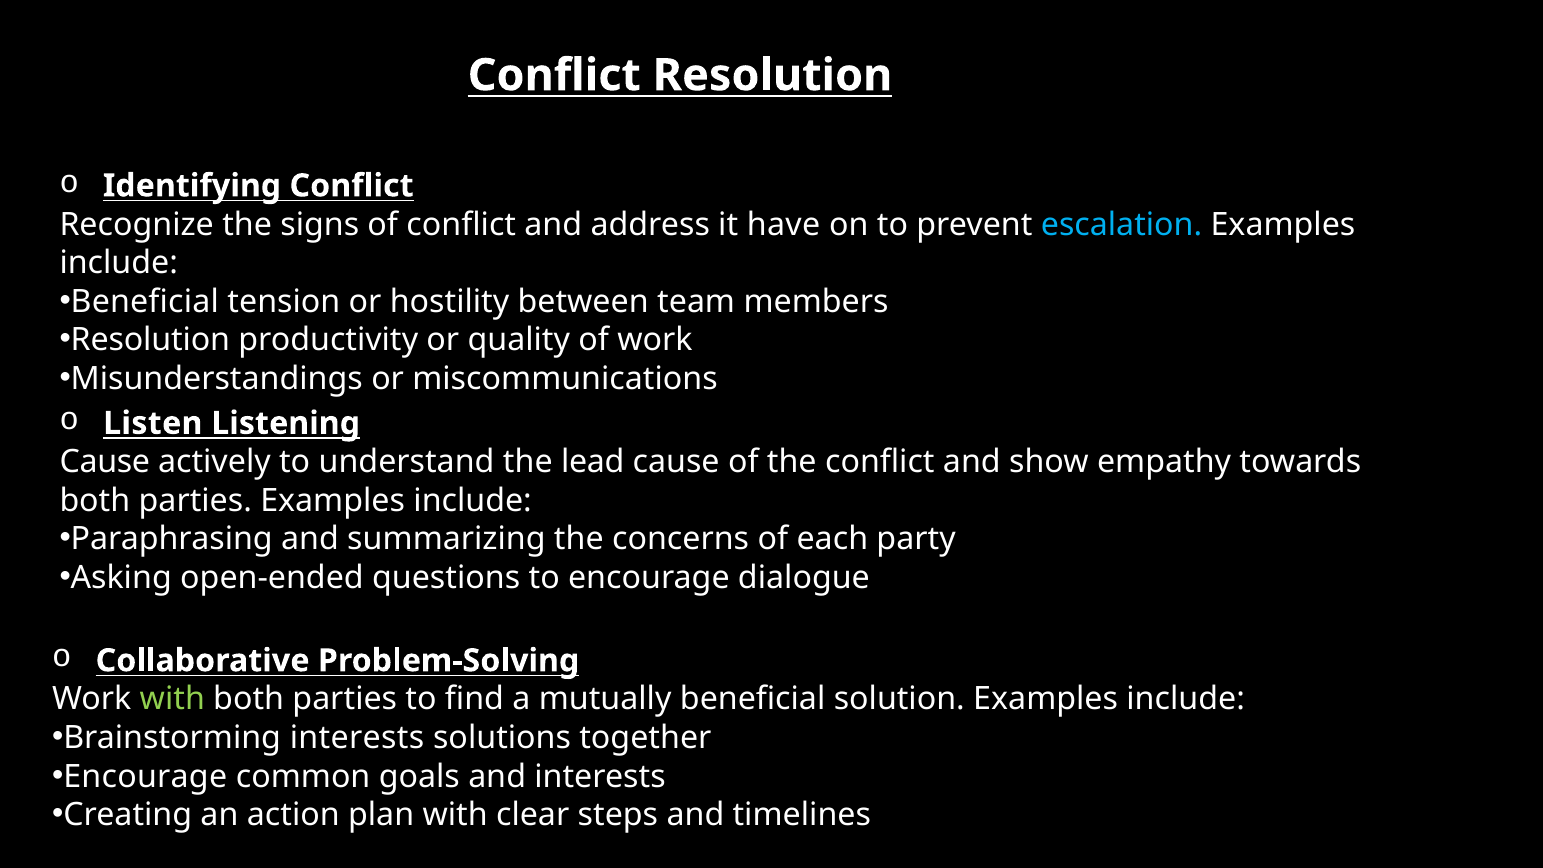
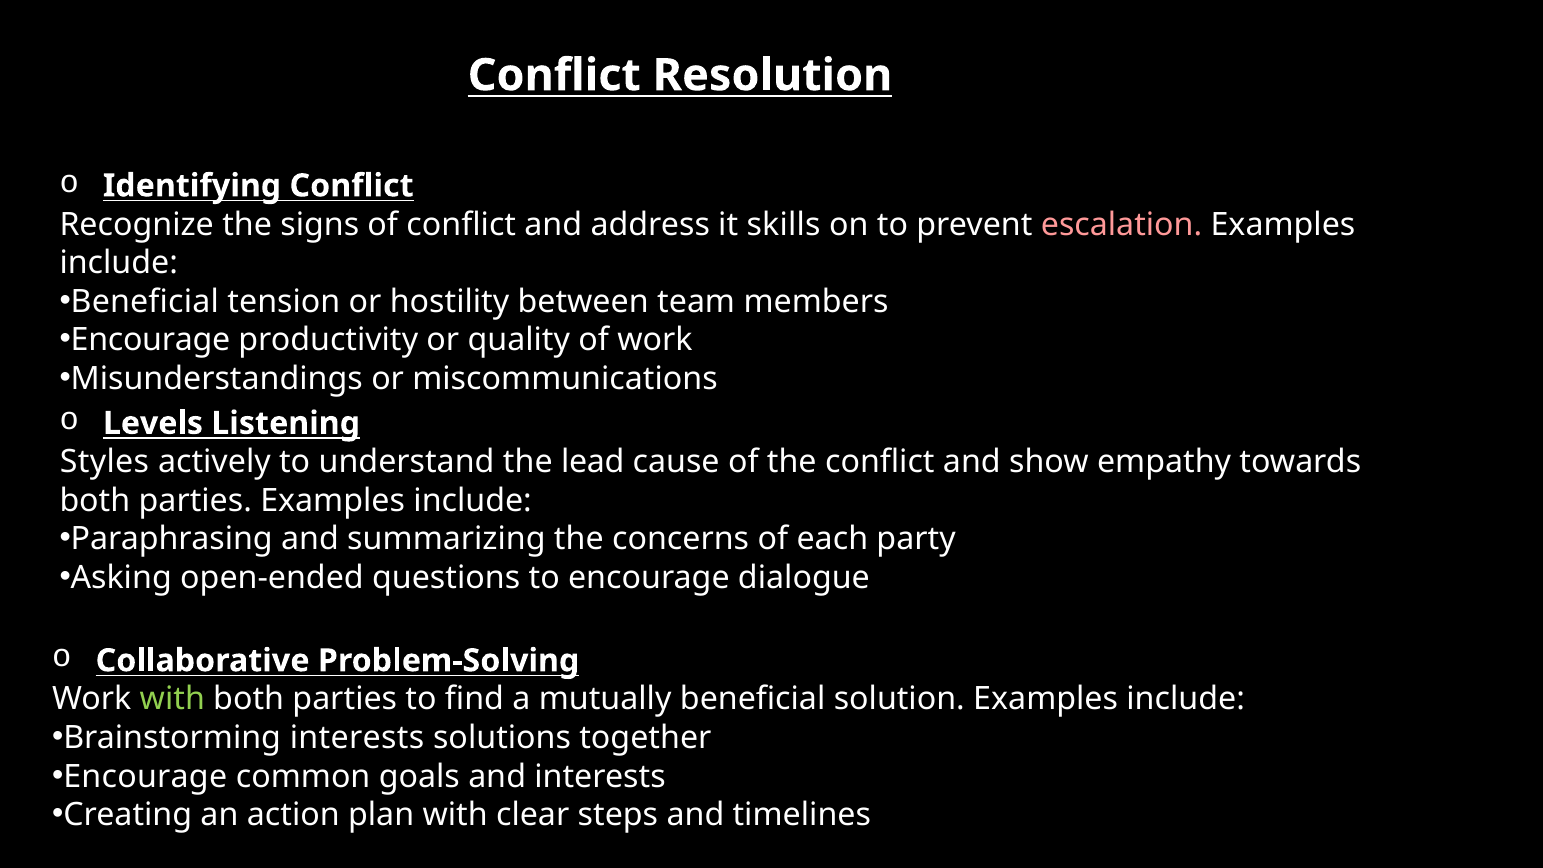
have: have -> skills
escalation colour: light blue -> pink
Resolution at (150, 340): Resolution -> Encourage
Listen: Listen -> Levels
Cause at (105, 462): Cause -> Styles
